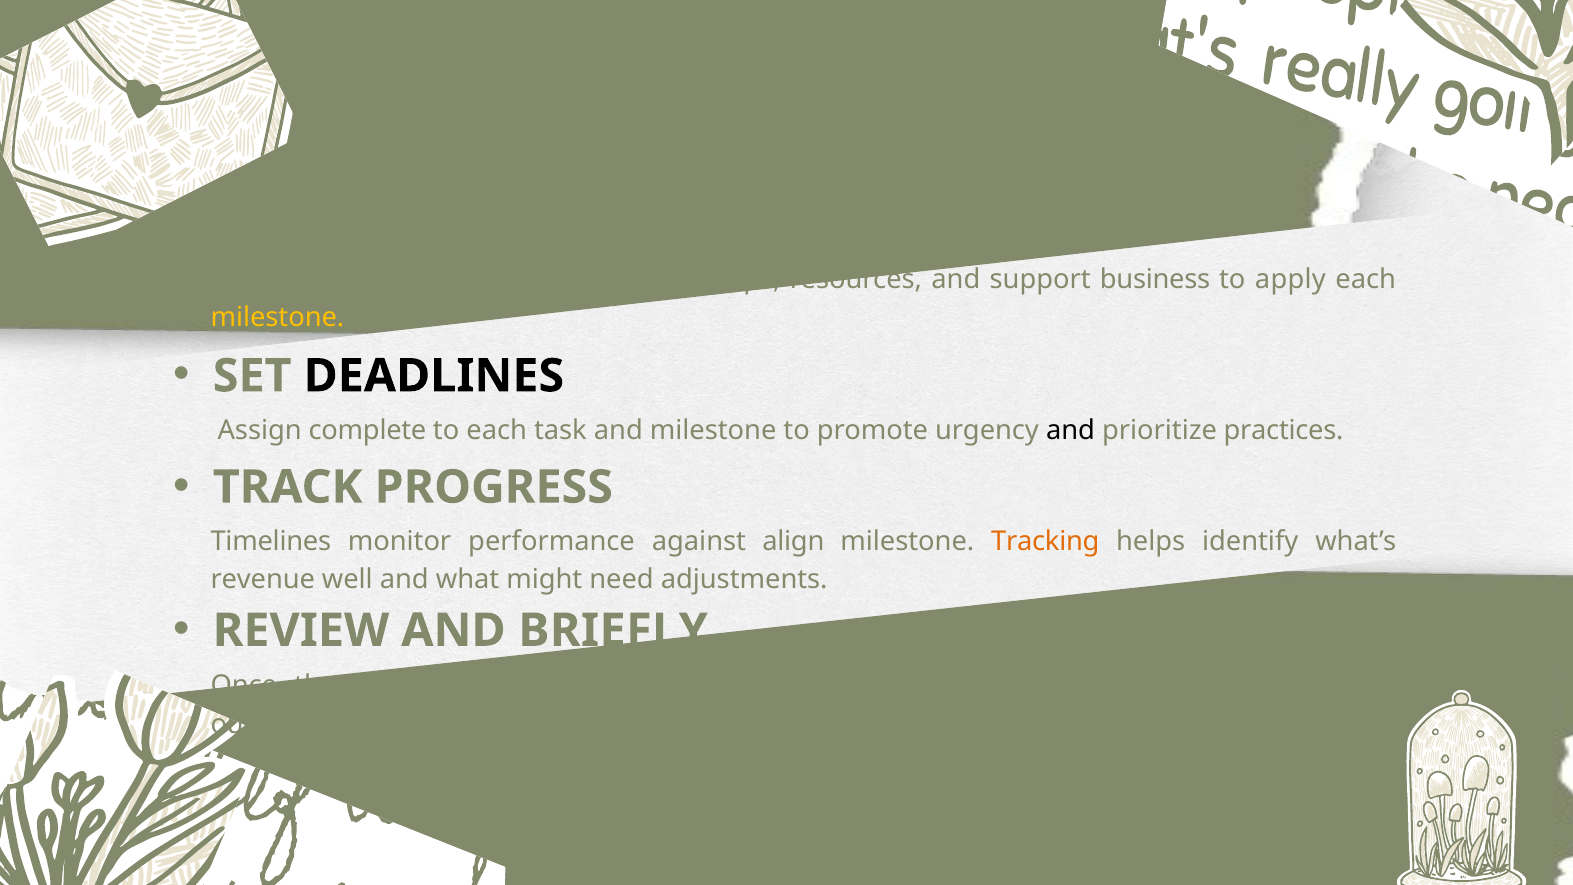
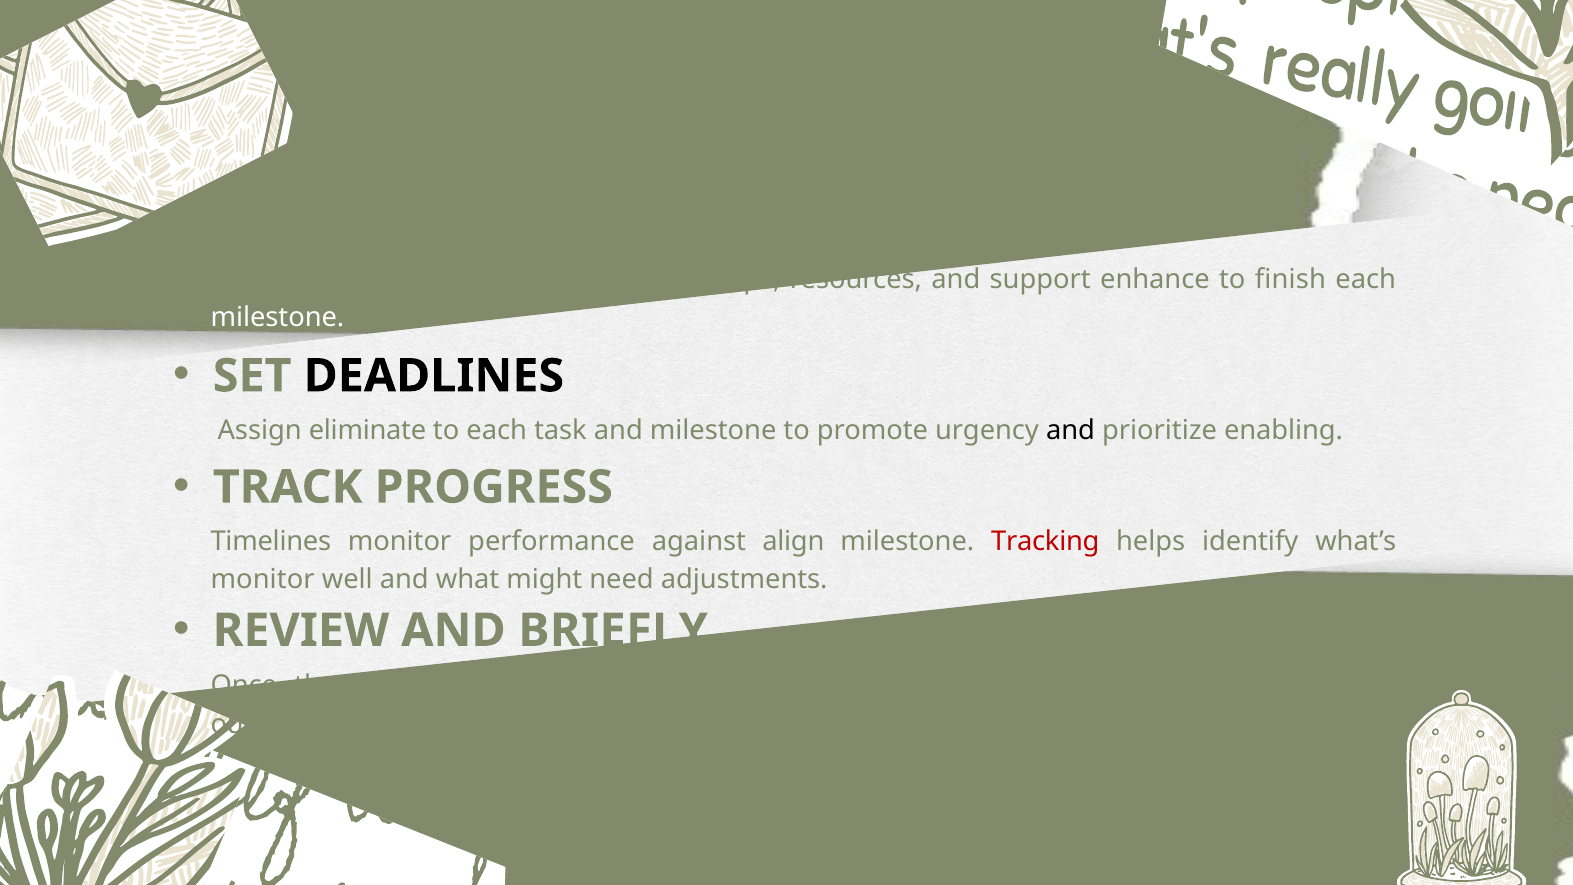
business: business -> enhance
apply: apply -> finish
milestone at (277, 317) colour: yellow -> white
complete: complete -> eliminate
practices: practices -> enabling
Tracking colour: orange -> red
revenue at (263, 579): revenue -> monitor
